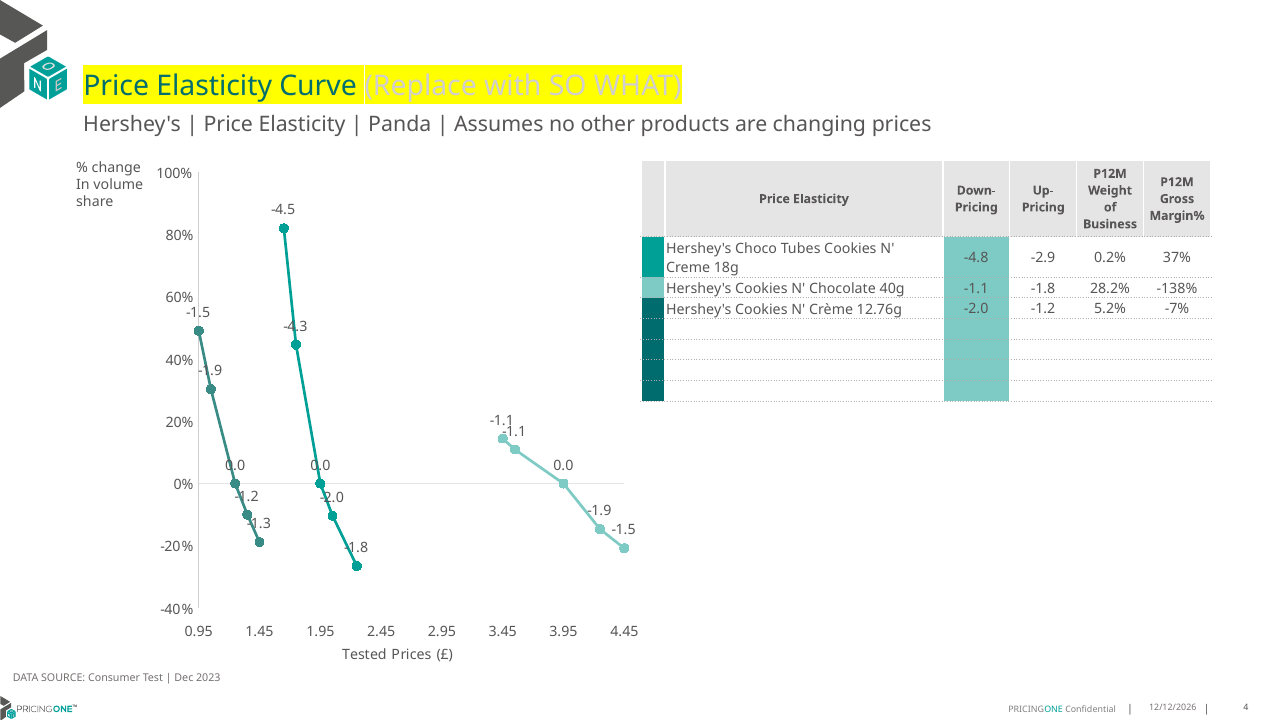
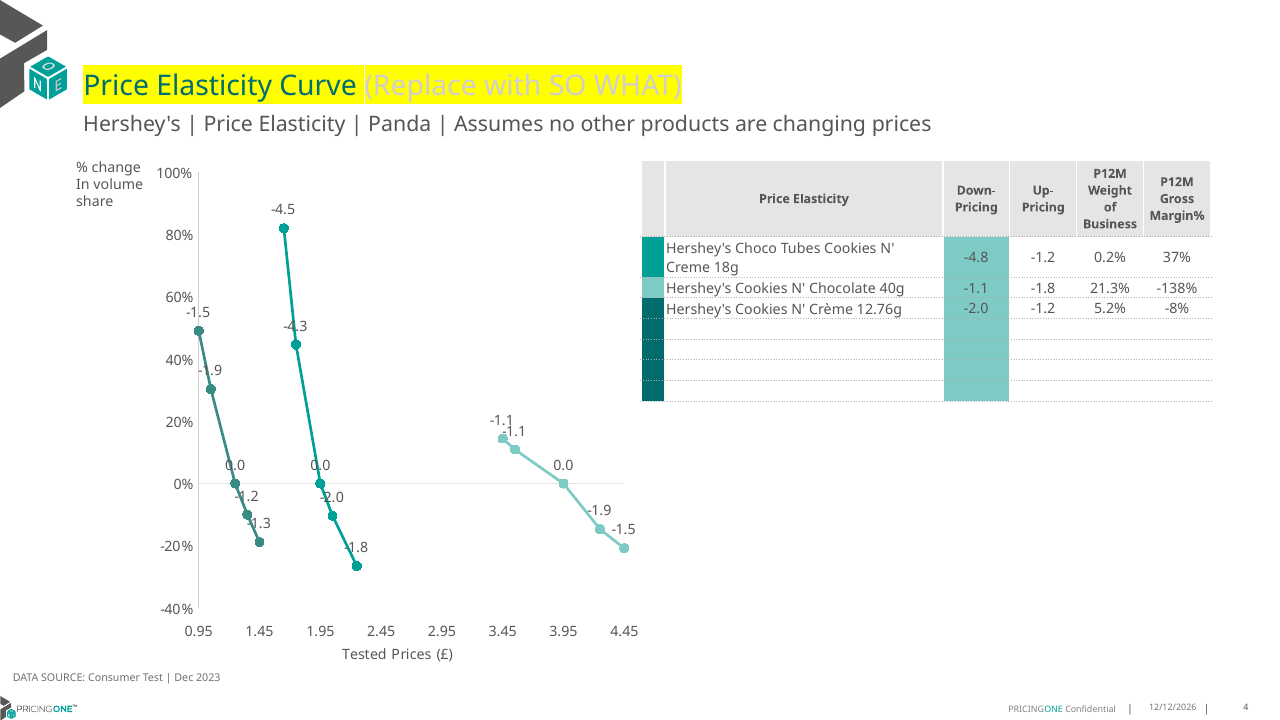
-4.8 -2.9: -2.9 -> -1.2
28.2%: 28.2% -> 21.3%
-7%: -7% -> -8%
